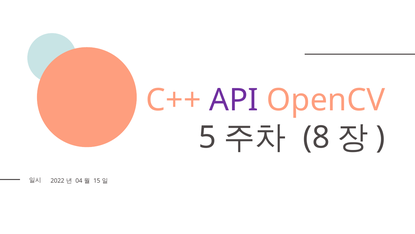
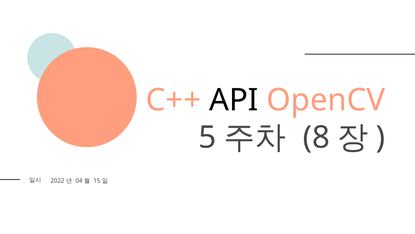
API colour: purple -> black
